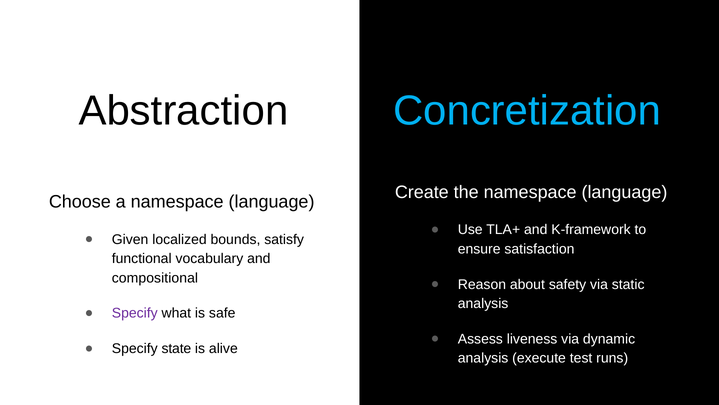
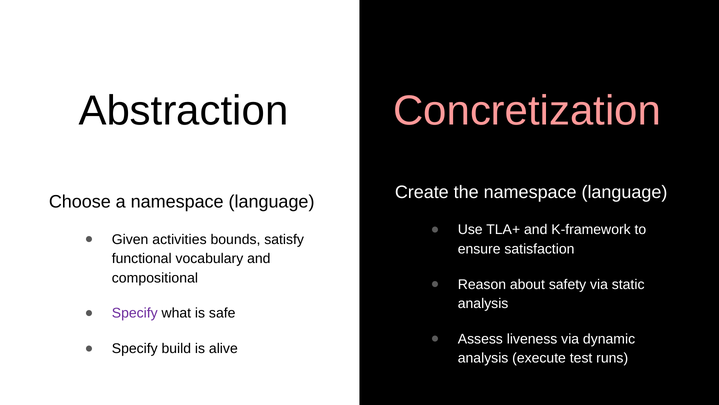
Concretization colour: light blue -> pink
Given localized: localized -> activities
Specify state: state -> build
